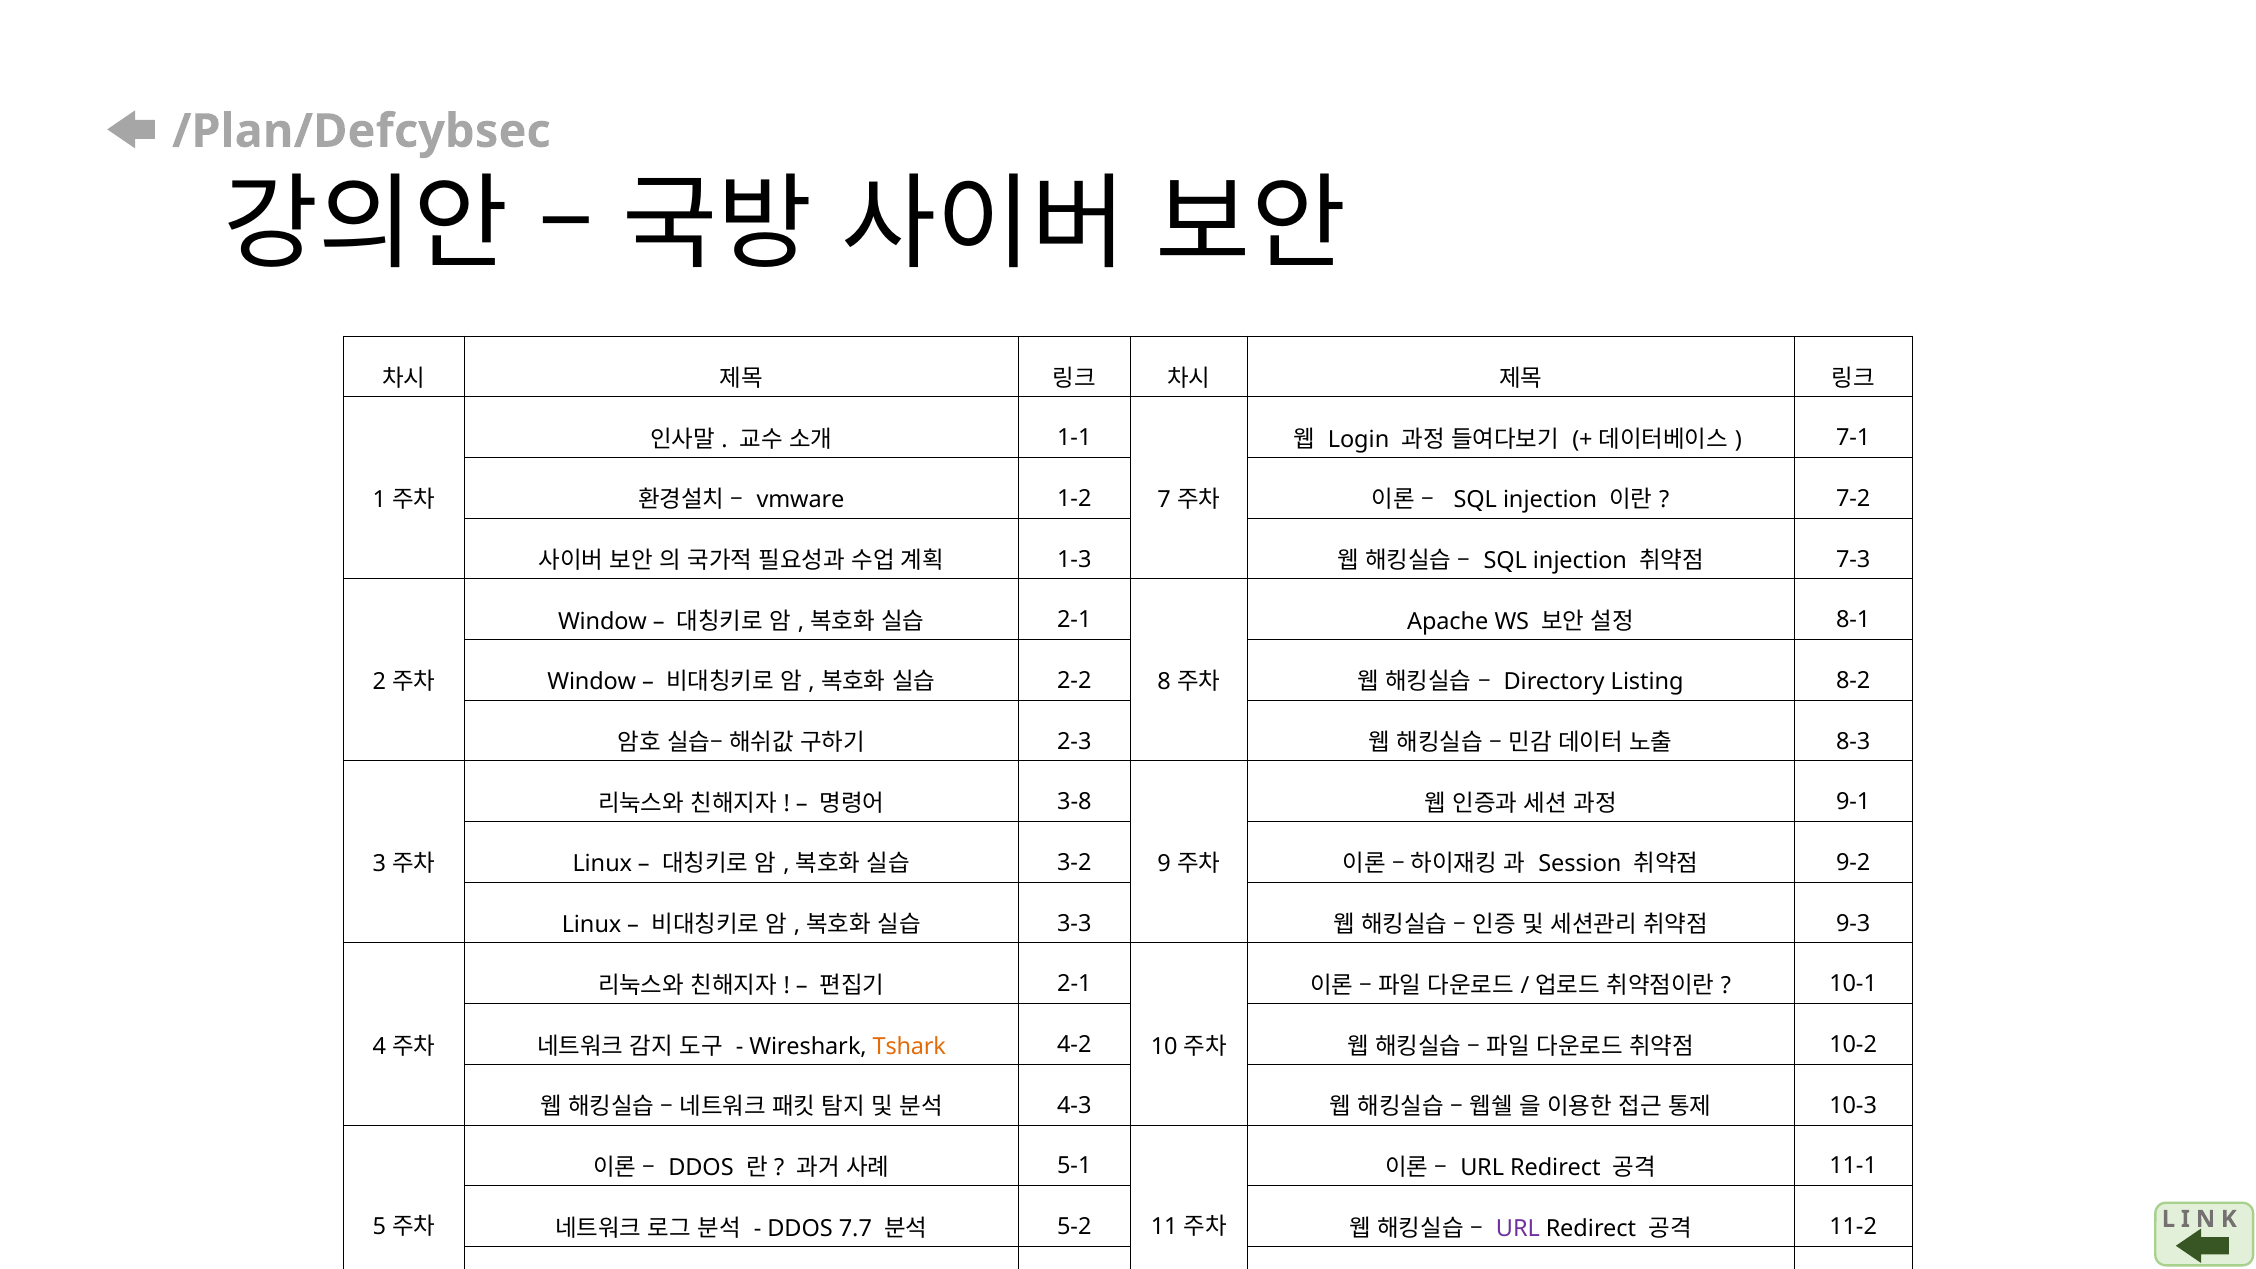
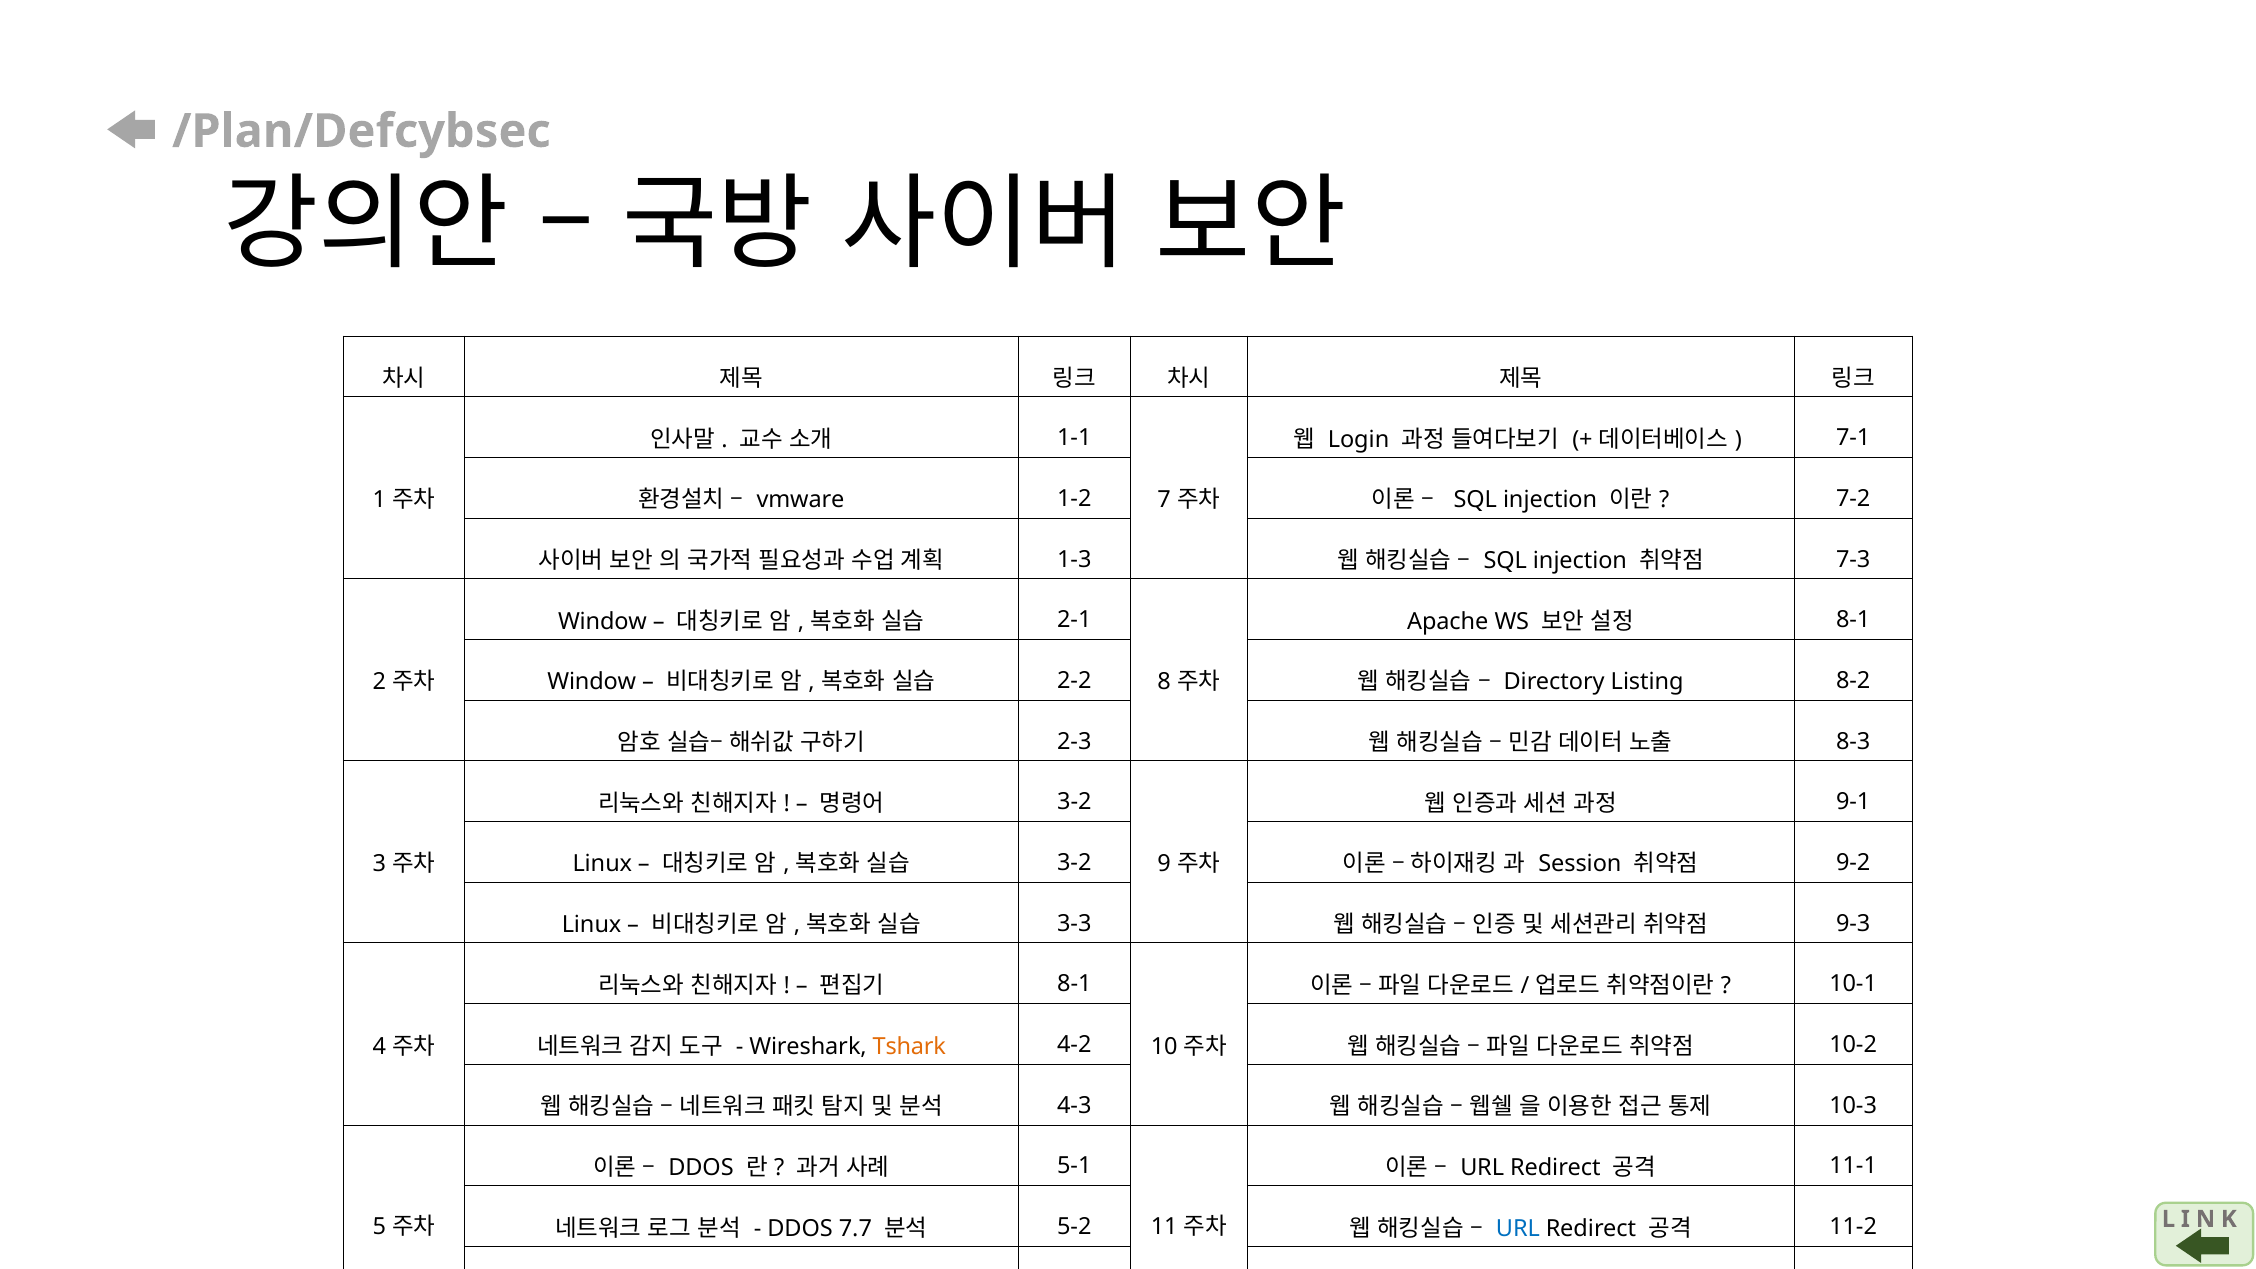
3-8 at (1074, 802): 3-8 -> 3-2
2-1 at (1074, 984): 2-1 -> 8-1
URL at (1518, 1228) colour: purple -> blue
